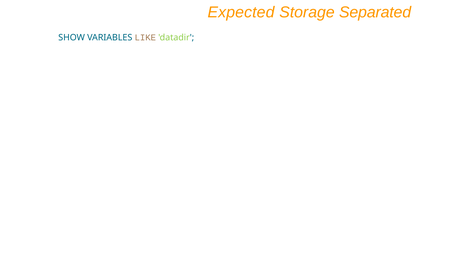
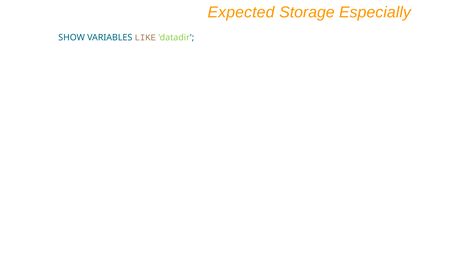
Separated: Separated -> Especially
